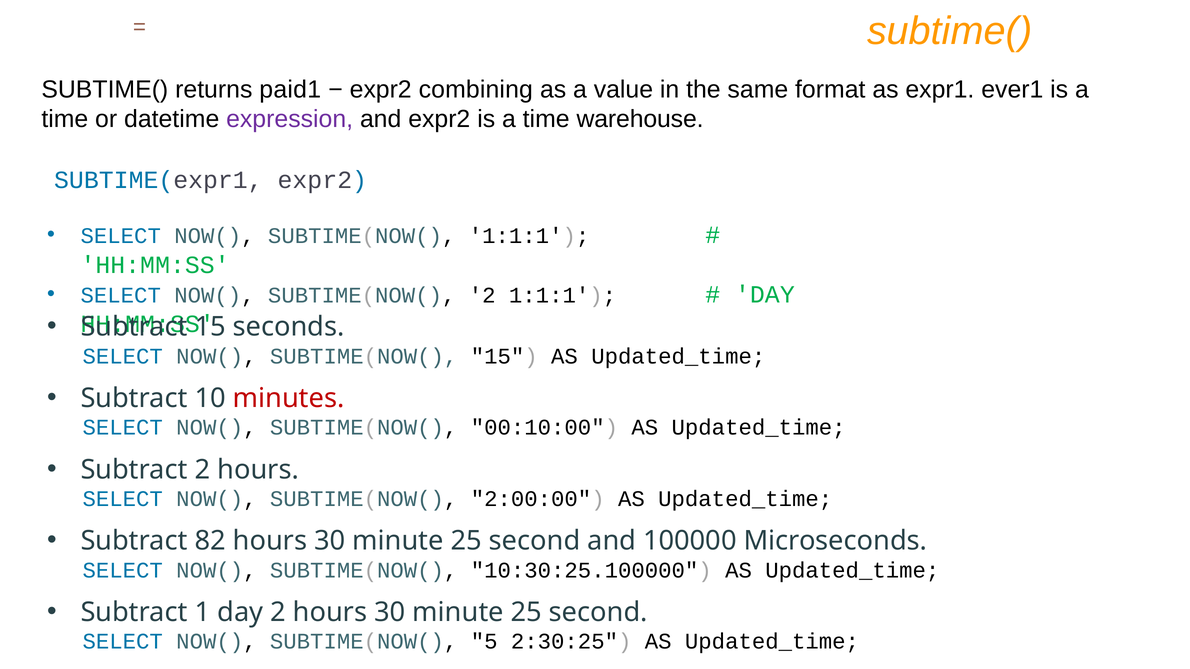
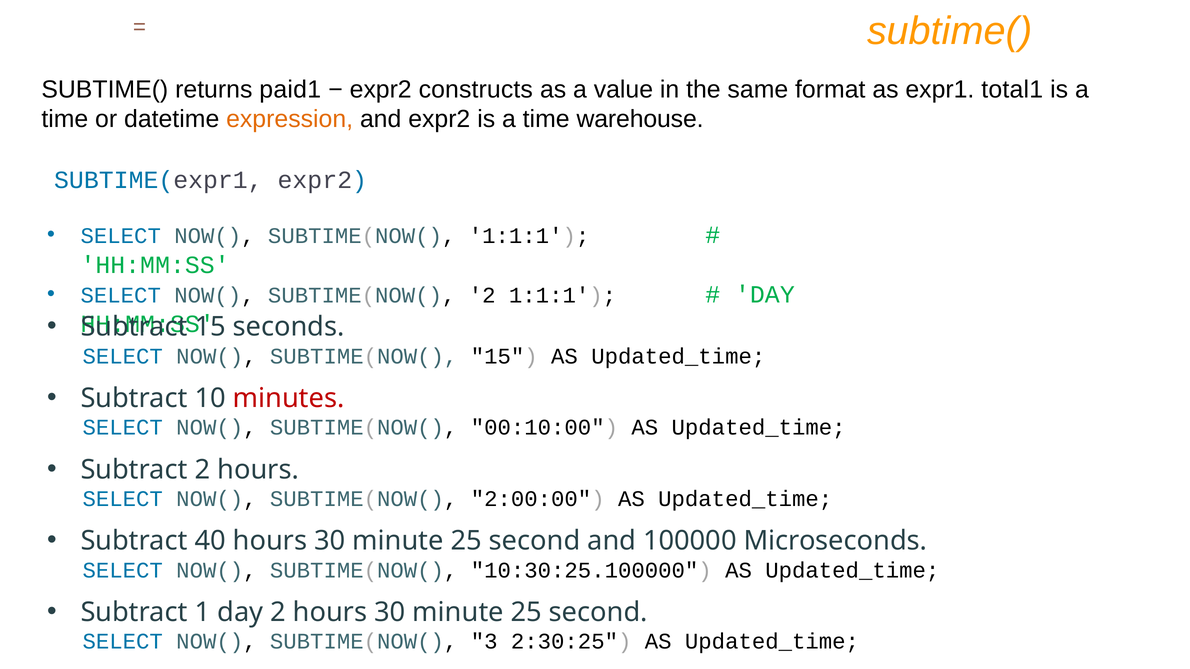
combining: combining -> constructs
ever1: ever1 -> total1
expression colour: purple -> orange
82: 82 -> 40
5: 5 -> 3
